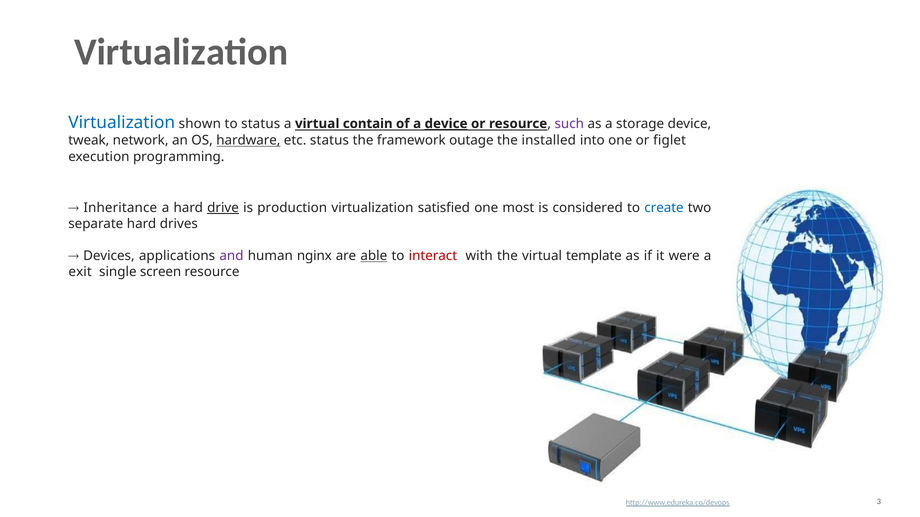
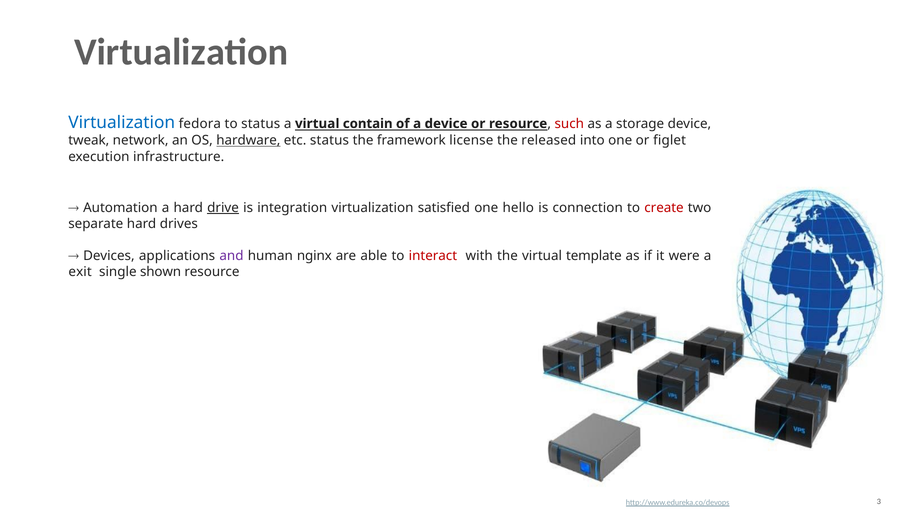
shown: shown -> fedora
device at (446, 124) underline: present -> none
such colour: purple -> red
outage: outage -> license
installed: installed -> released
programming: programming -> infrastructure
Inheritance: Inheritance -> Automation
production: production -> integration
most: most -> hello
considered: considered -> connection
create colour: blue -> red
able underline: present -> none
screen: screen -> shown
